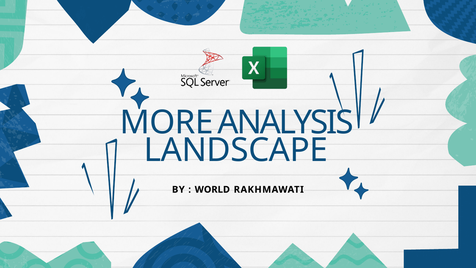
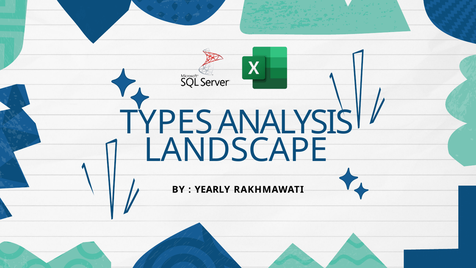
MORE: MORE -> TYPES
WORLD: WORLD -> YEARLY
